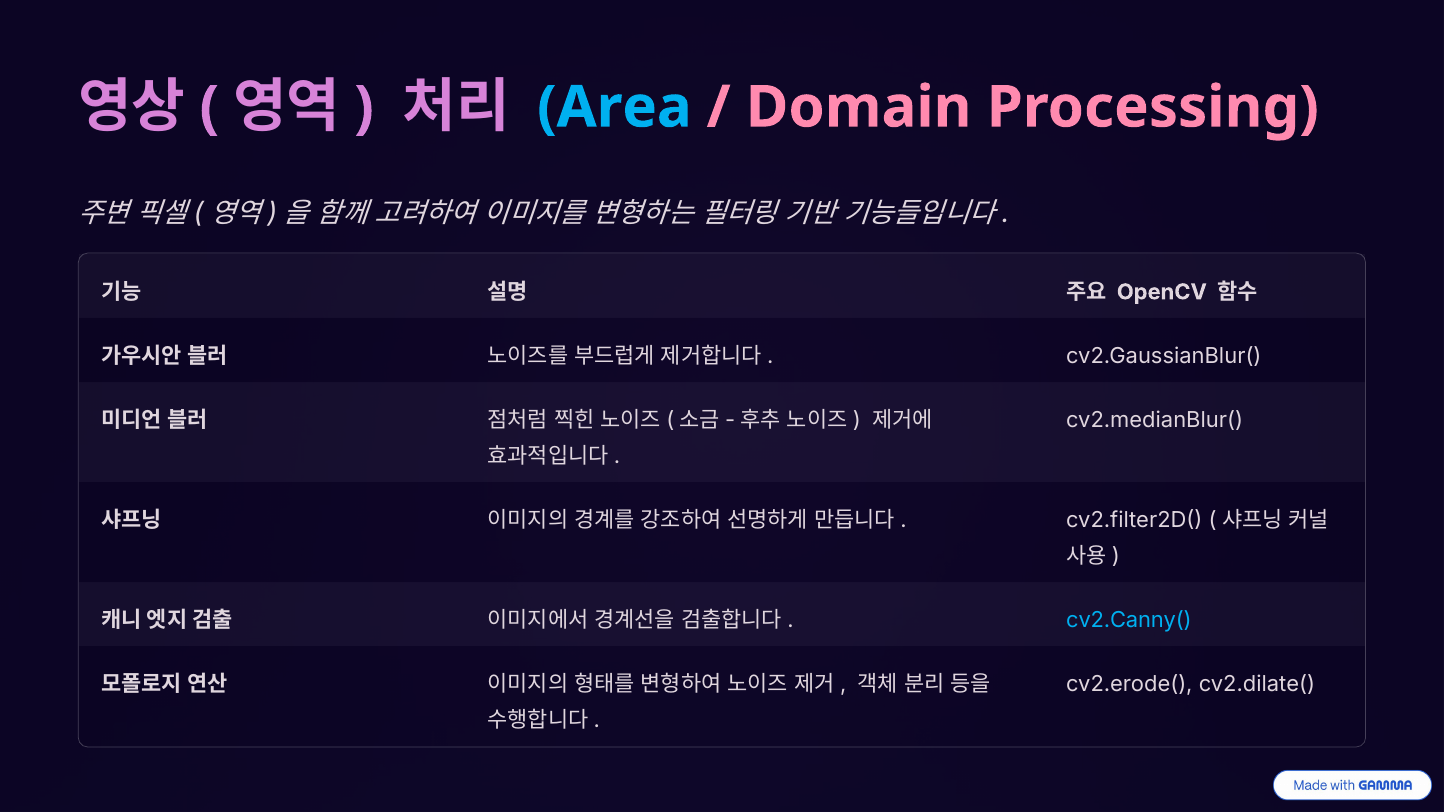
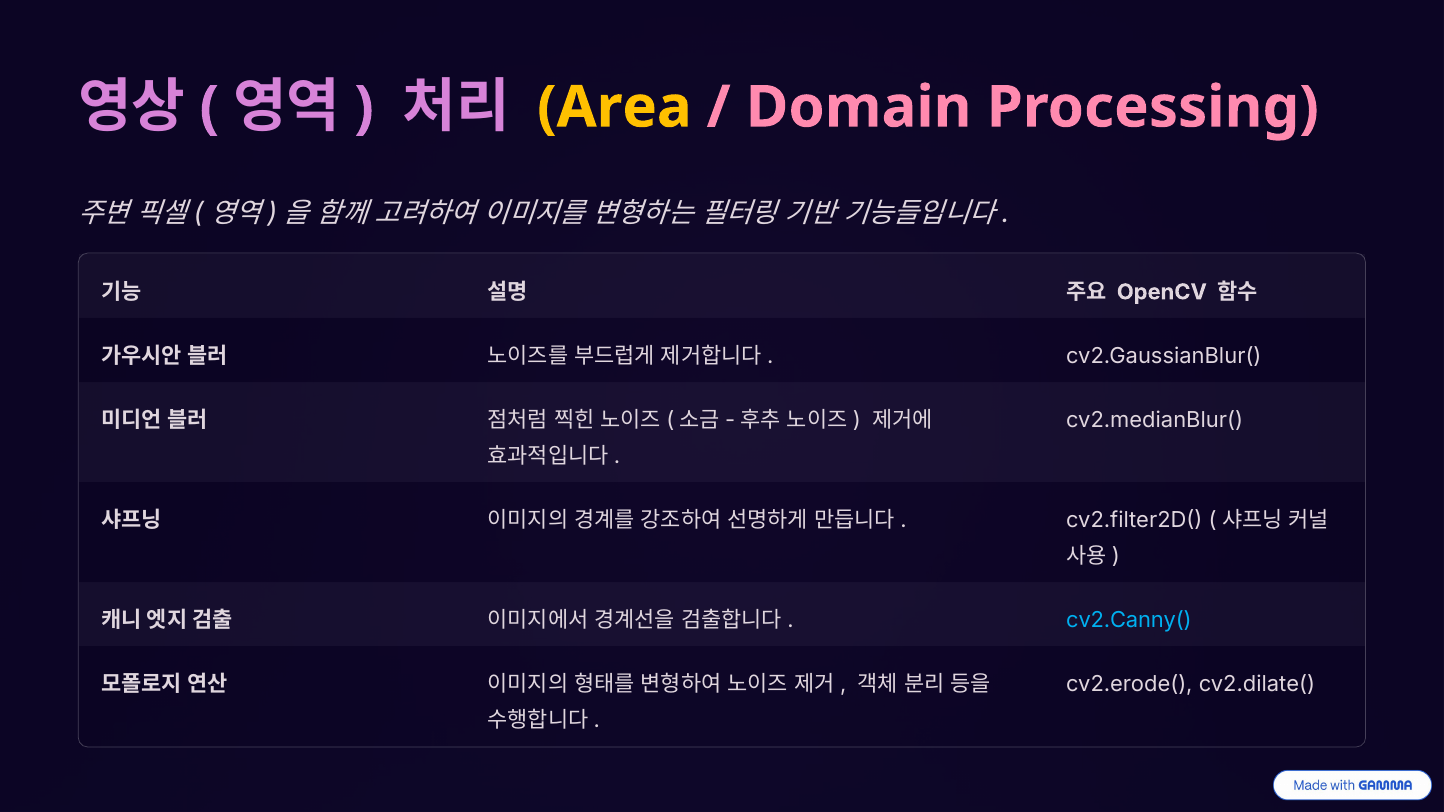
Area colour: light blue -> yellow
